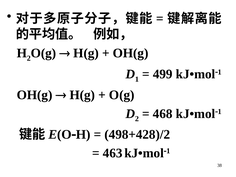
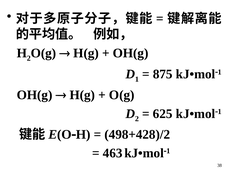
499: 499 -> 875
468: 468 -> 625
